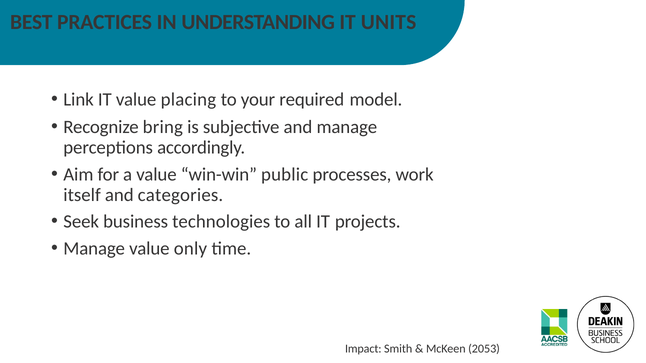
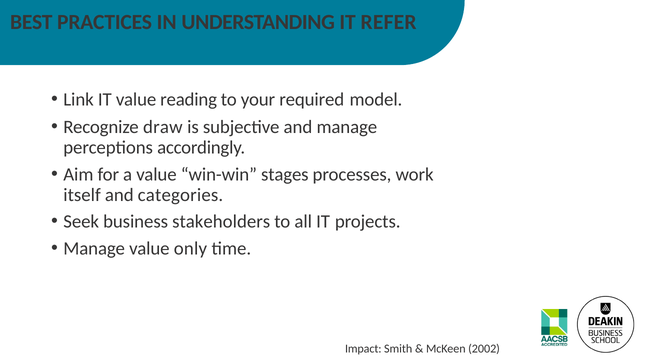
UNITS: UNITS -> REFER
placing: placing -> reading
bring: bring -> draw
public: public -> stages
technologies: technologies -> stakeholders
2053: 2053 -> 2002
